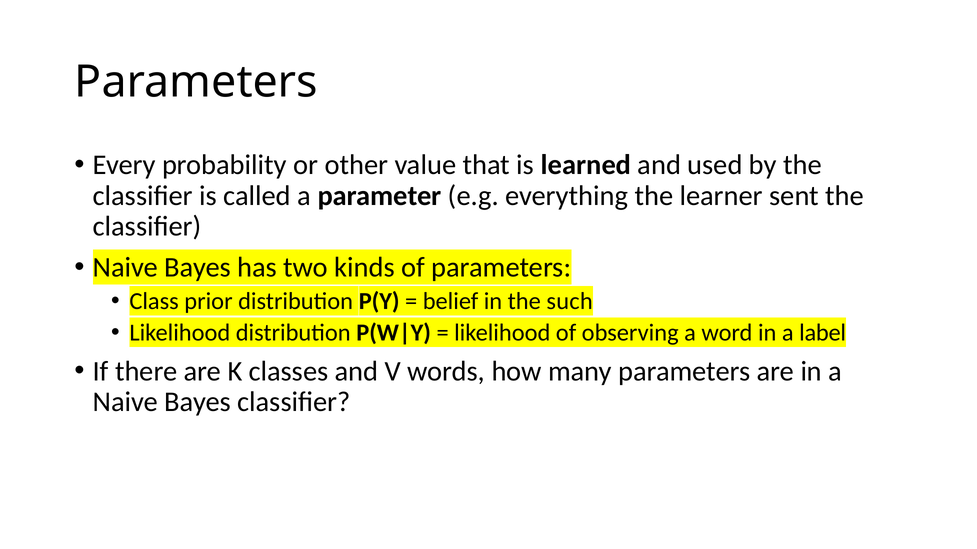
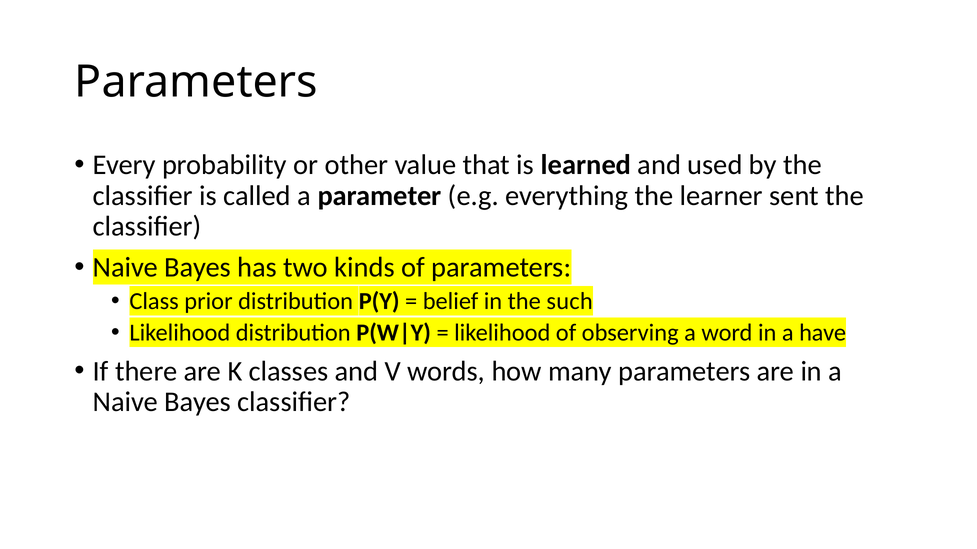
label: label -> have
